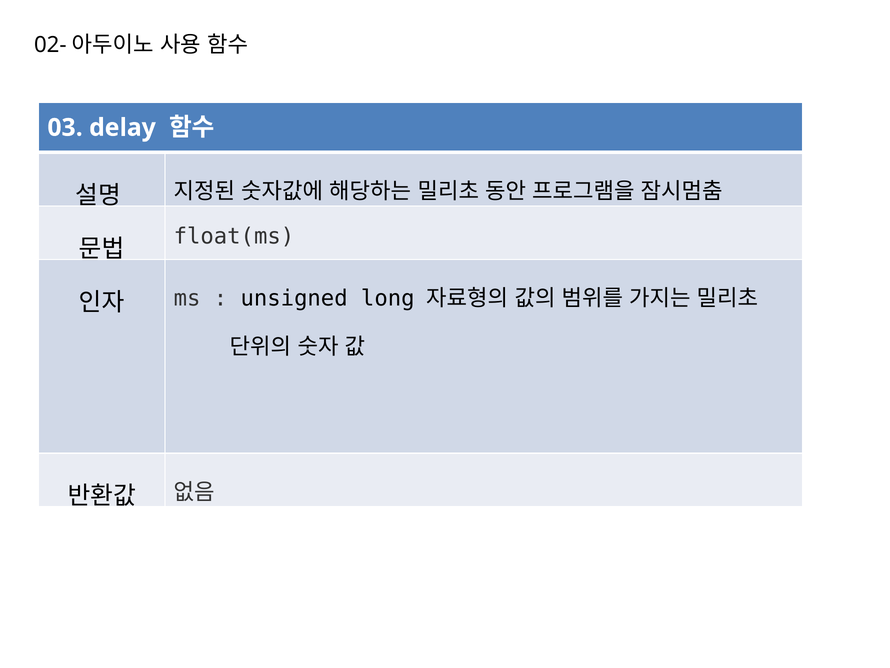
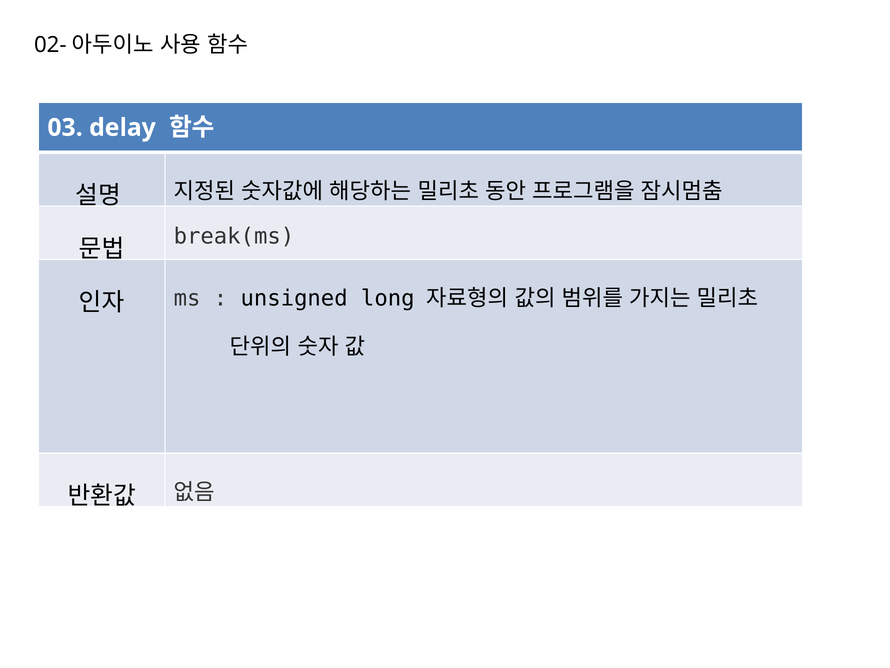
float(ms: float(ms -> break(ms
